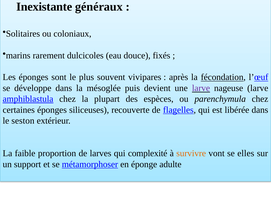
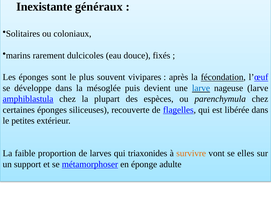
larve at (201, 88) colour: purple -> blue
seston: seston -> petites
complexité: complexité -> triaxonides
